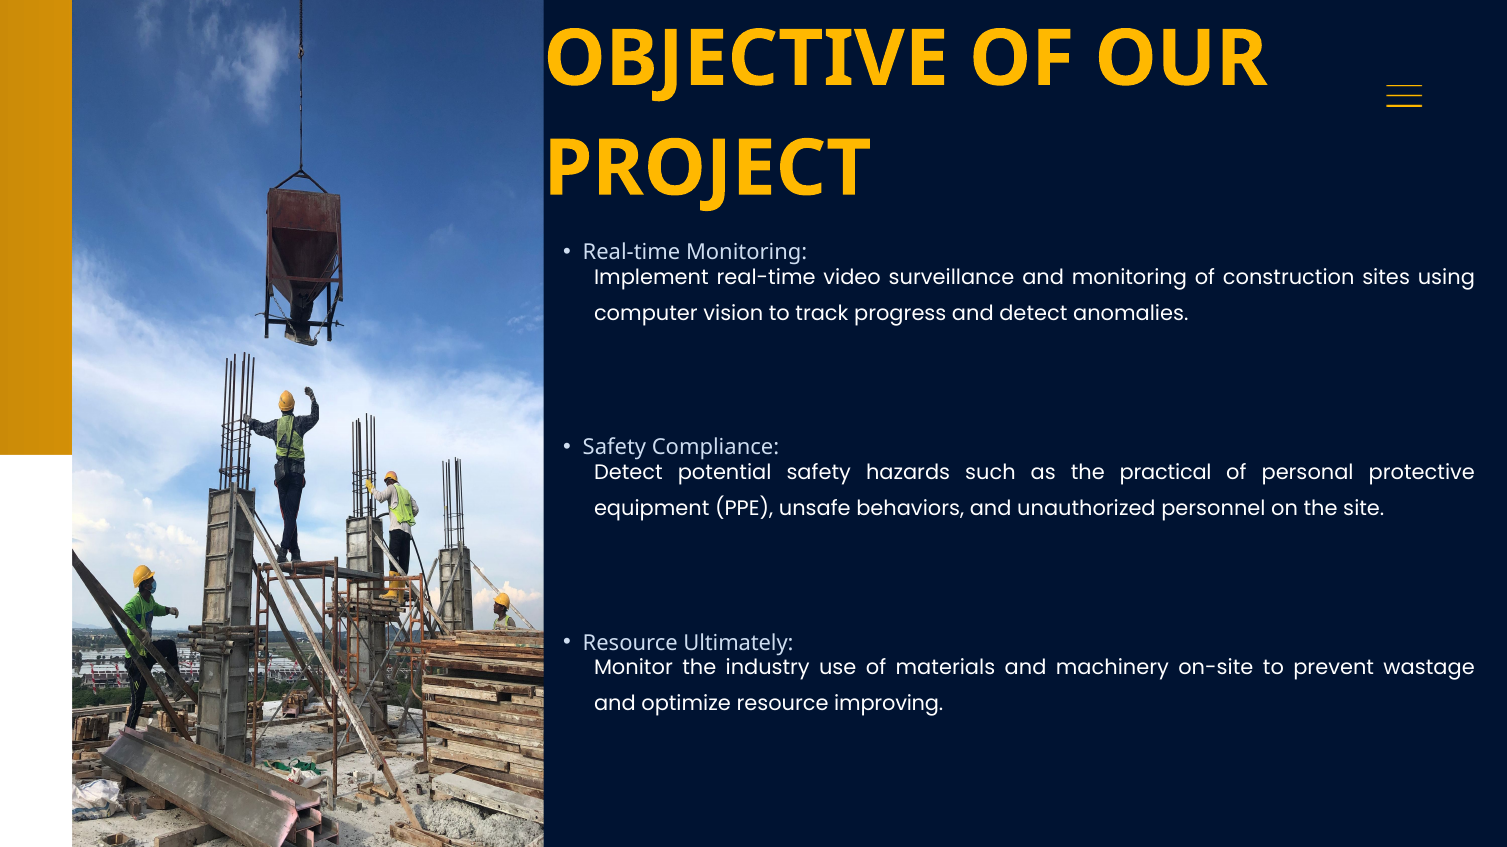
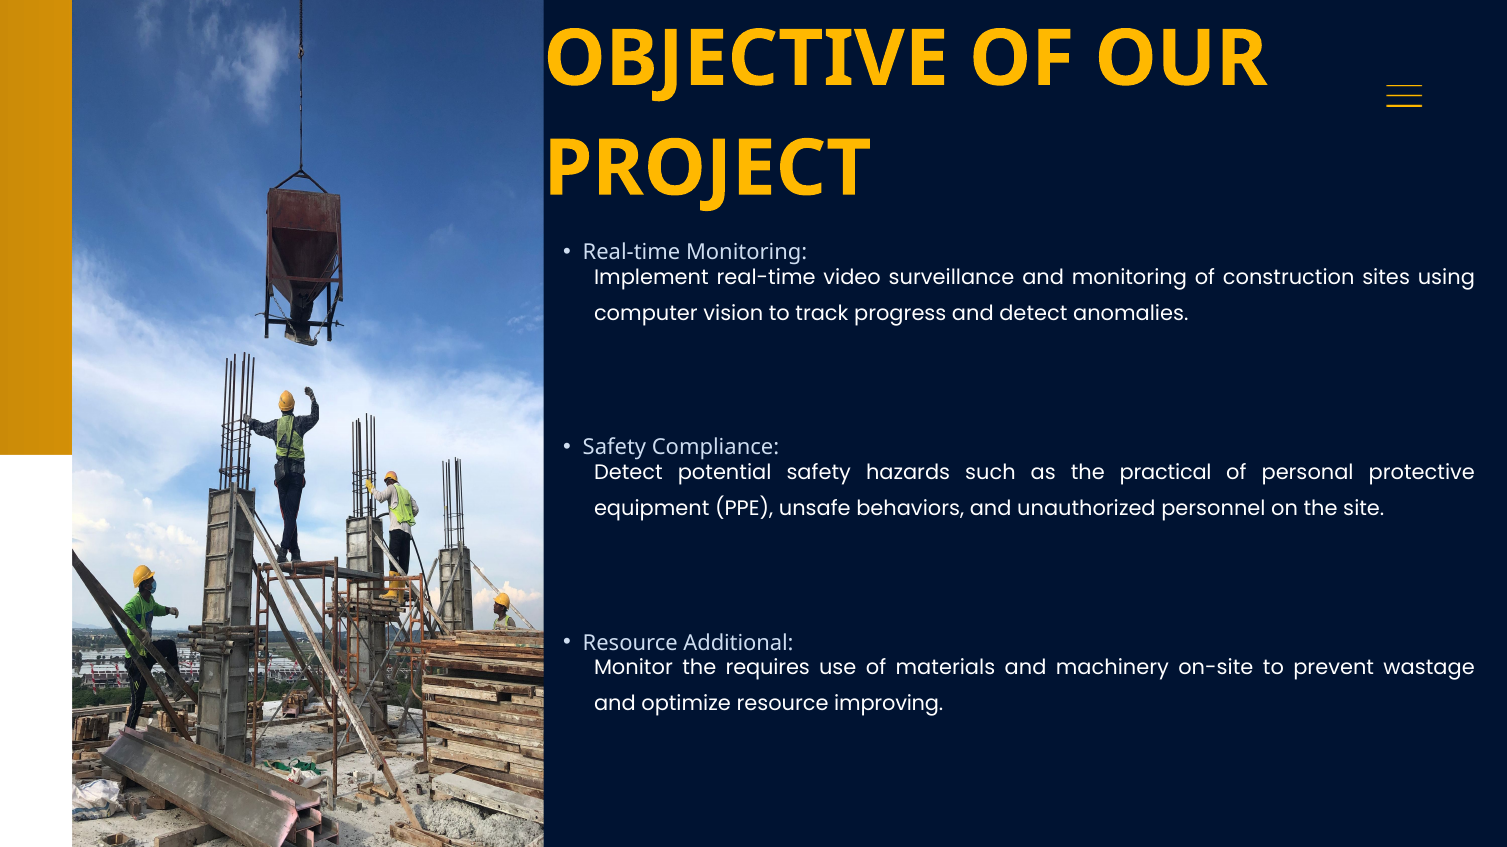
Ultimately: Ultimately -> Additional
industry: industry -> requires
